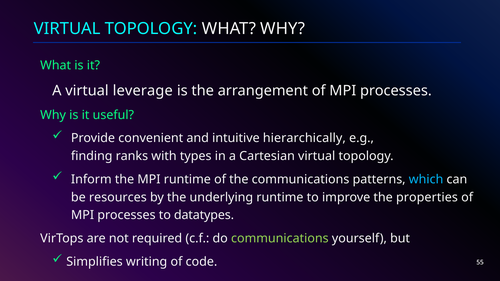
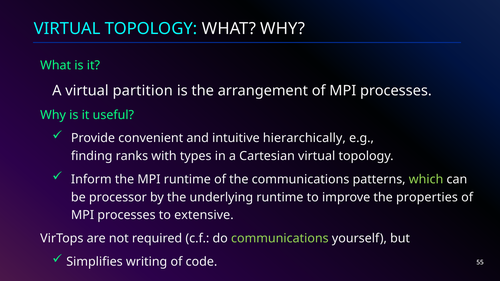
leverage: leverage -> partition
which colour: light blue -> light green
resources: resources -> processor
datatypes: datatypes -> extensive
